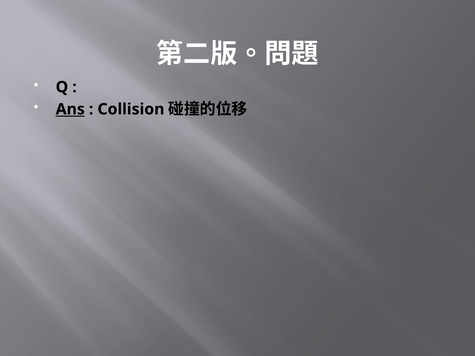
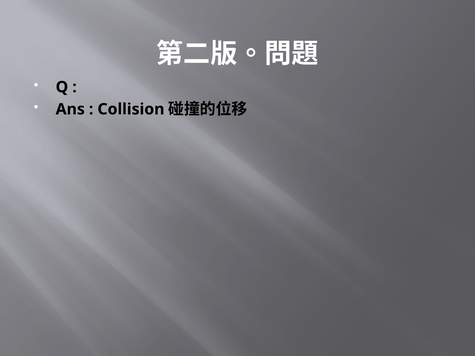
Ans underline: present -> none
